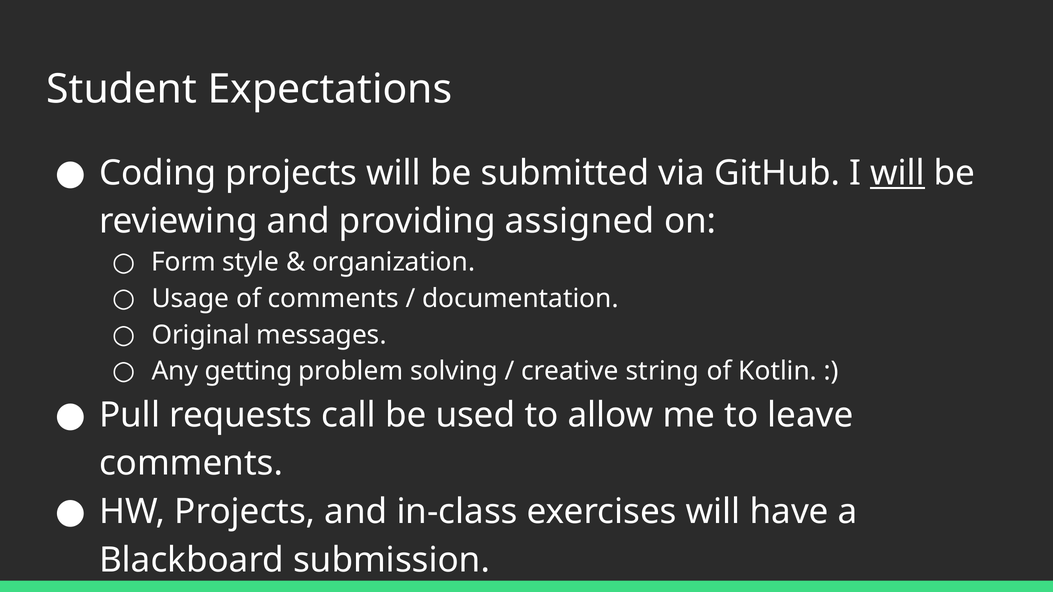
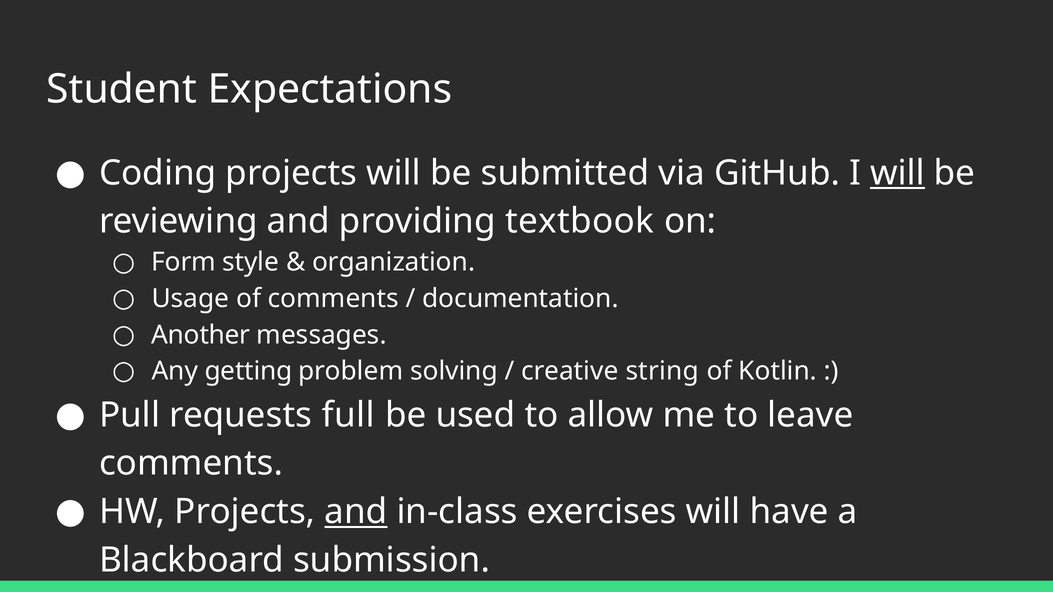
assigned: assigned -> textbook
Original: Original -> Another
call: call -> full
and at (356, 512) underline: none -> present
